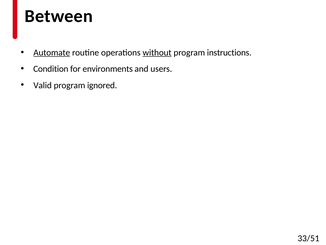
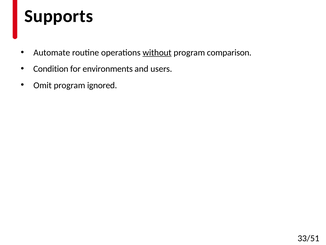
Between: Between -> Supports
Automate underline: present -> none
instructions: instructions -> comparison
Valid: Valid -> Omit
